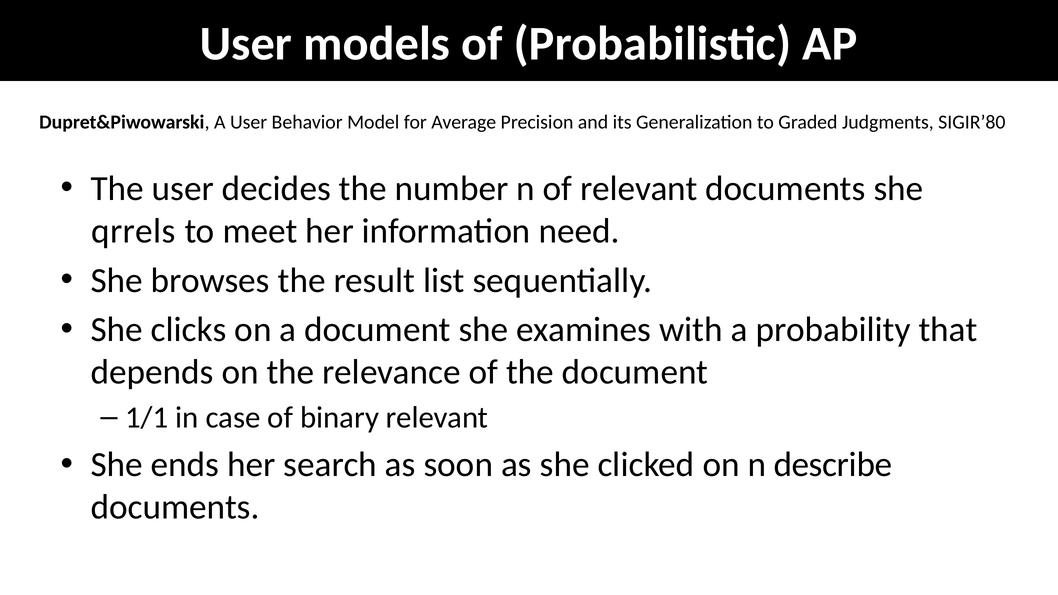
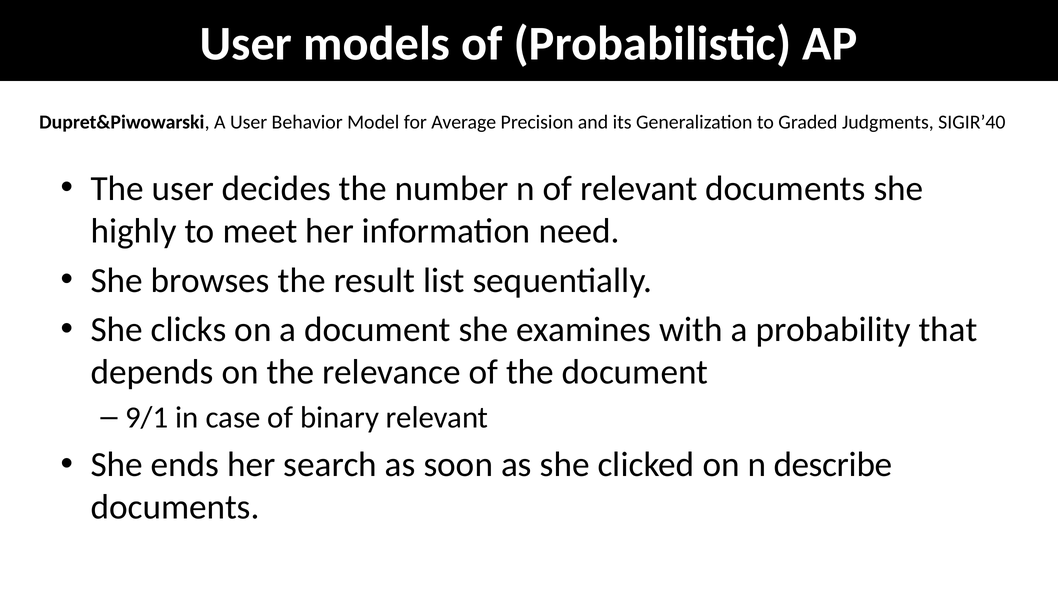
SIGIR’80: SIGIR’80 -> SIGIR’40
qrrels: qrrels -> highly
1/1: 1/1 -> 9/1
